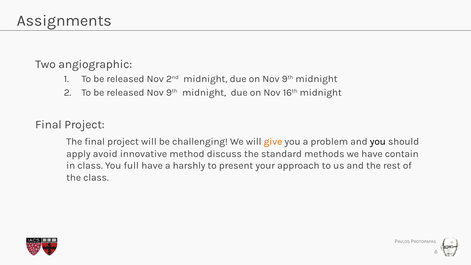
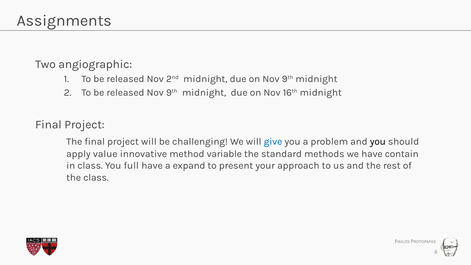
give colour: orange -> blue
avoid: avoid -> value
discuss: discuss -> variable
harshly: harshly -> expand
